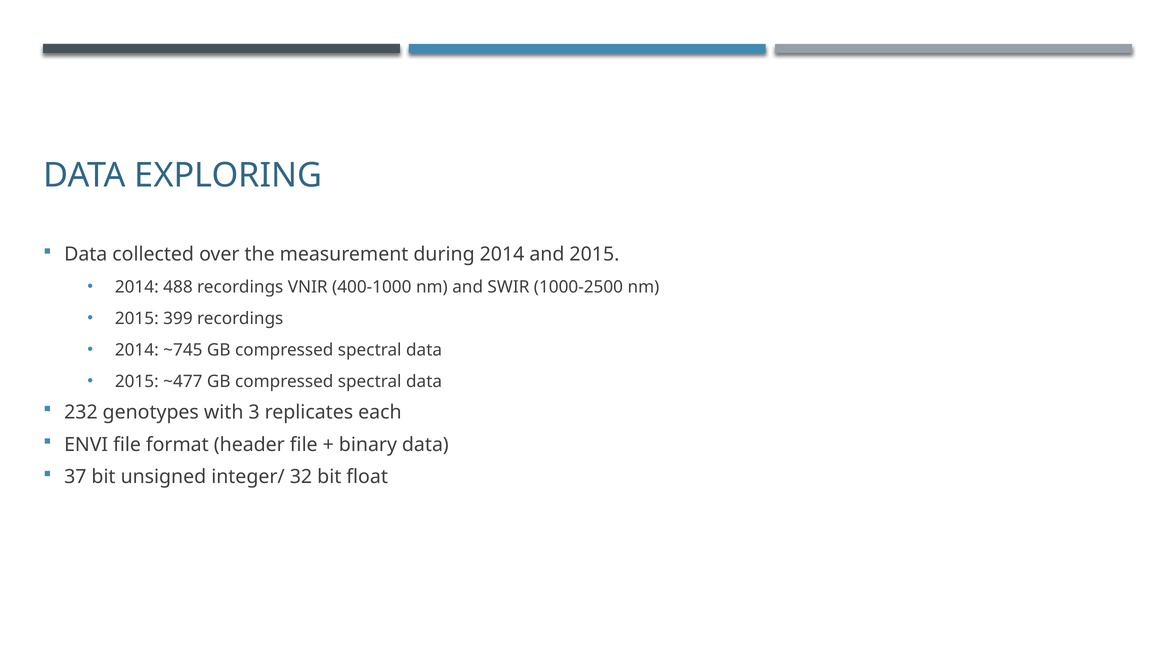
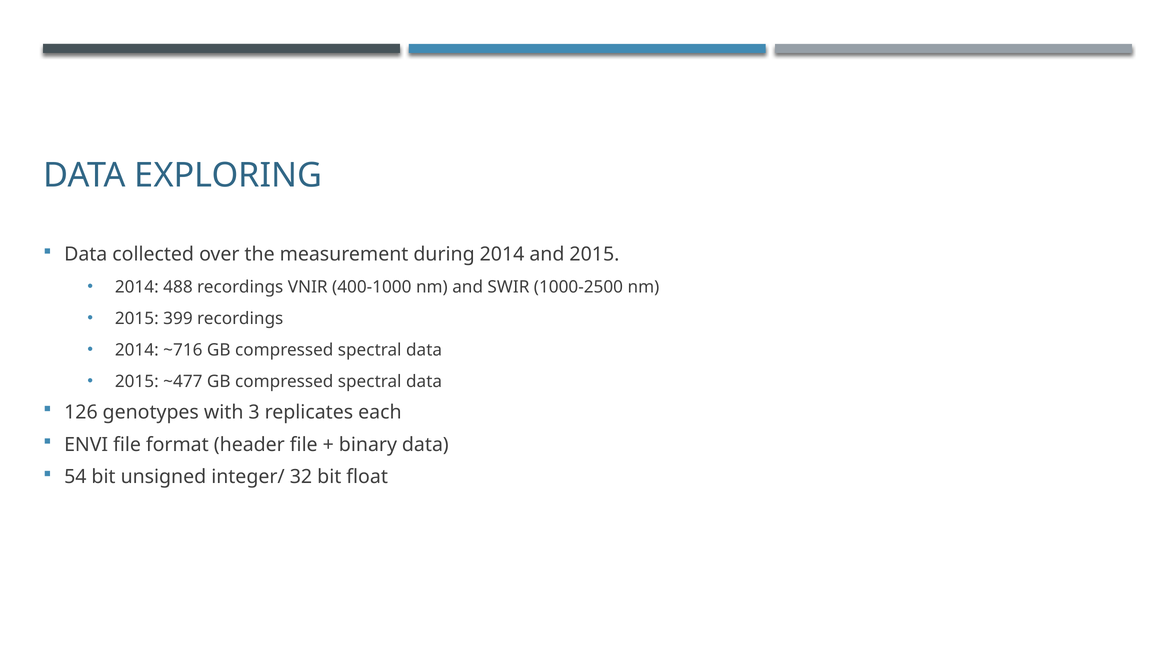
~745: ~745 -> ~716
232: 232 -> 126
37: 37 -> 54
